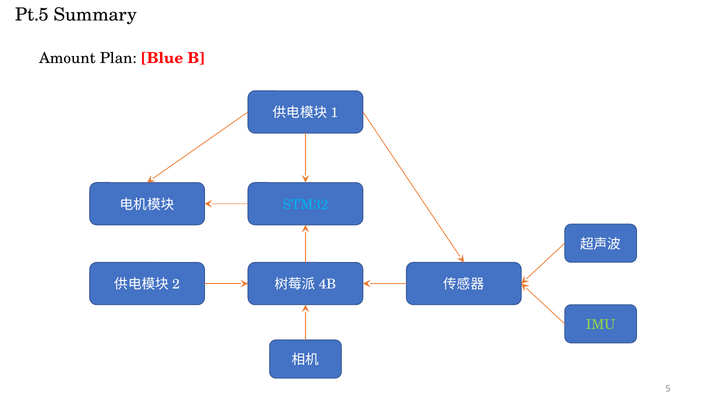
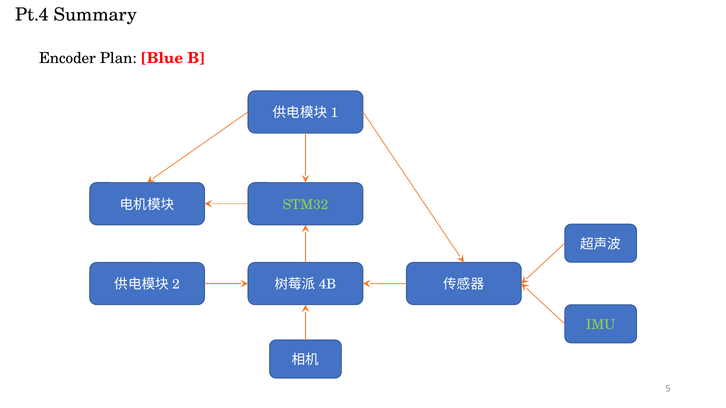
Pt.5: Pt.5 -> Pt.4
Amount: Amount -> Encoder
STM32 colour: light blue -> light green
